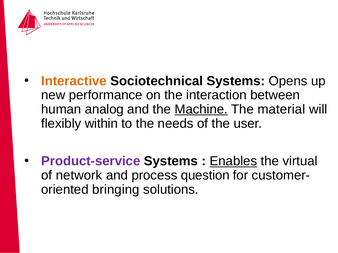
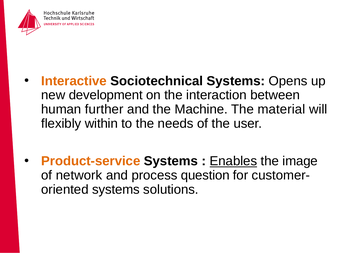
performance: performance -> development
analog: analog -> further
Machine underline: present -> none
Product-service colour: purple -> orange
virtual: virtual -> image
bringing at (116, 190): bringing -> systems
